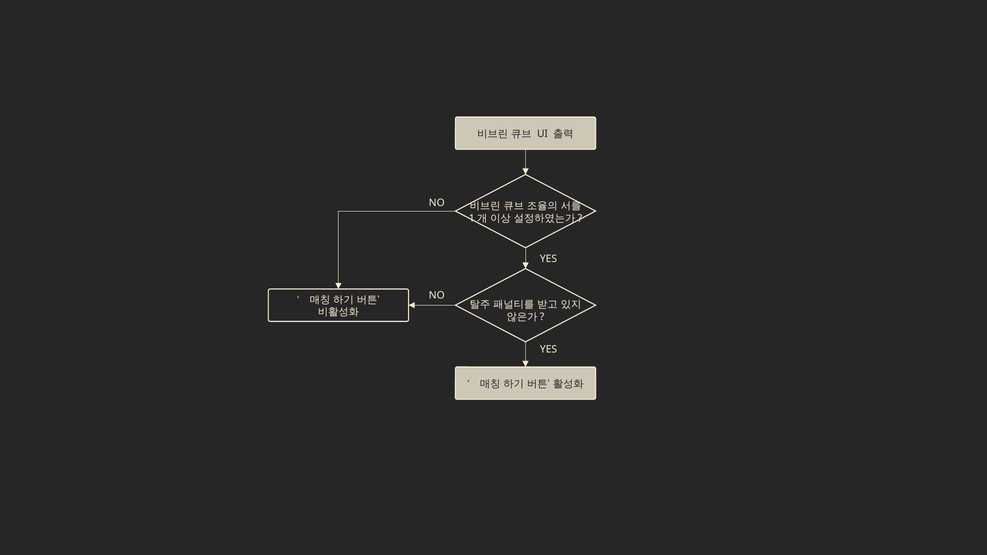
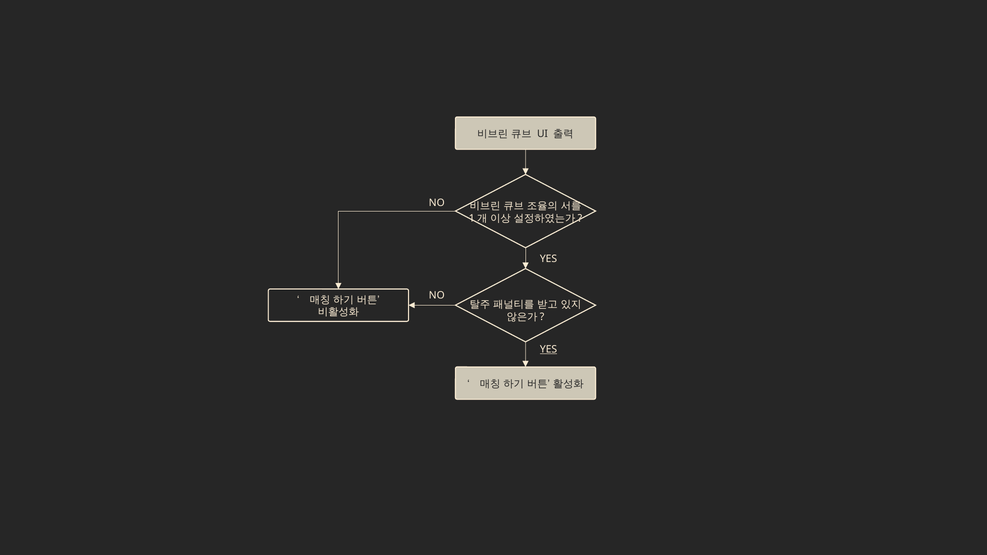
YES at (549, 350) underline: none -> present
